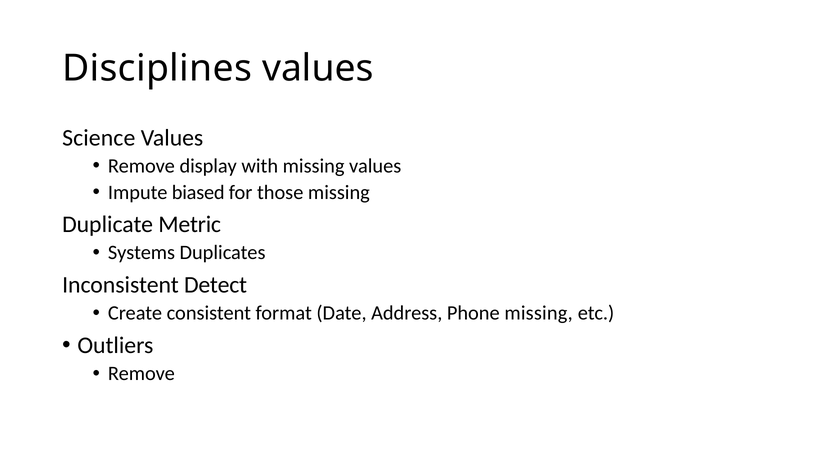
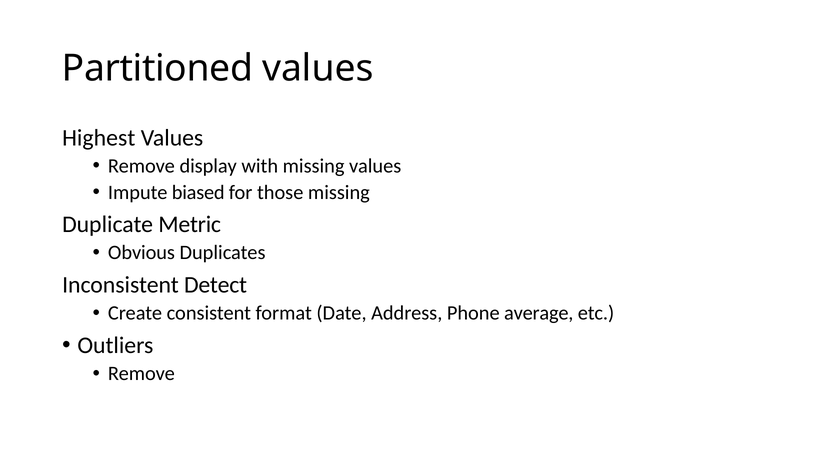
Disciplines: Disciplines -> Partitioned
Science: Science -> Highest
Systems: Systems -> Obvious
Phone missing: missing -> average
